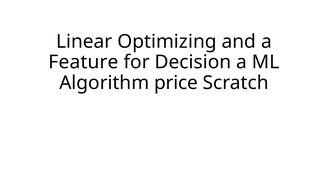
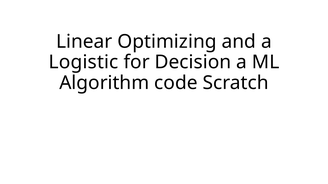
Feature: Feature -> Logistic
price: price -> code
